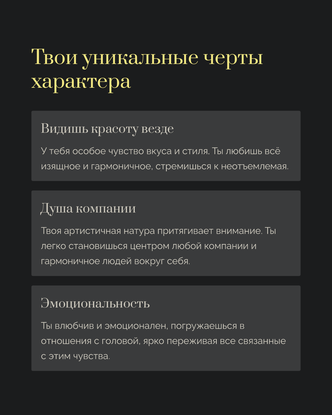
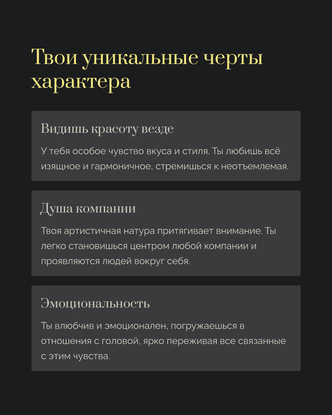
гармоничное at (70, 261): гармоничное -> проявляются
